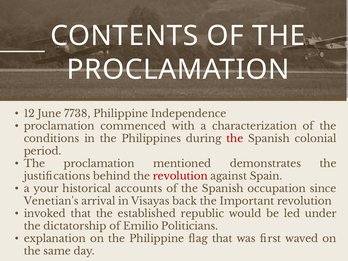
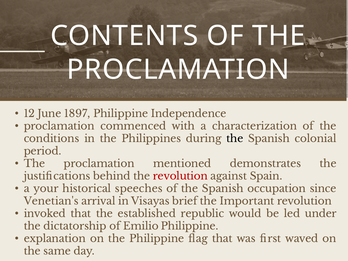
7738: 7738 -> 1897
the at (235, 139) colour: red -> black
accounts: accounts -> speeches
back: back -> brief
Emilio Politicians: Politicians -> Philippine
